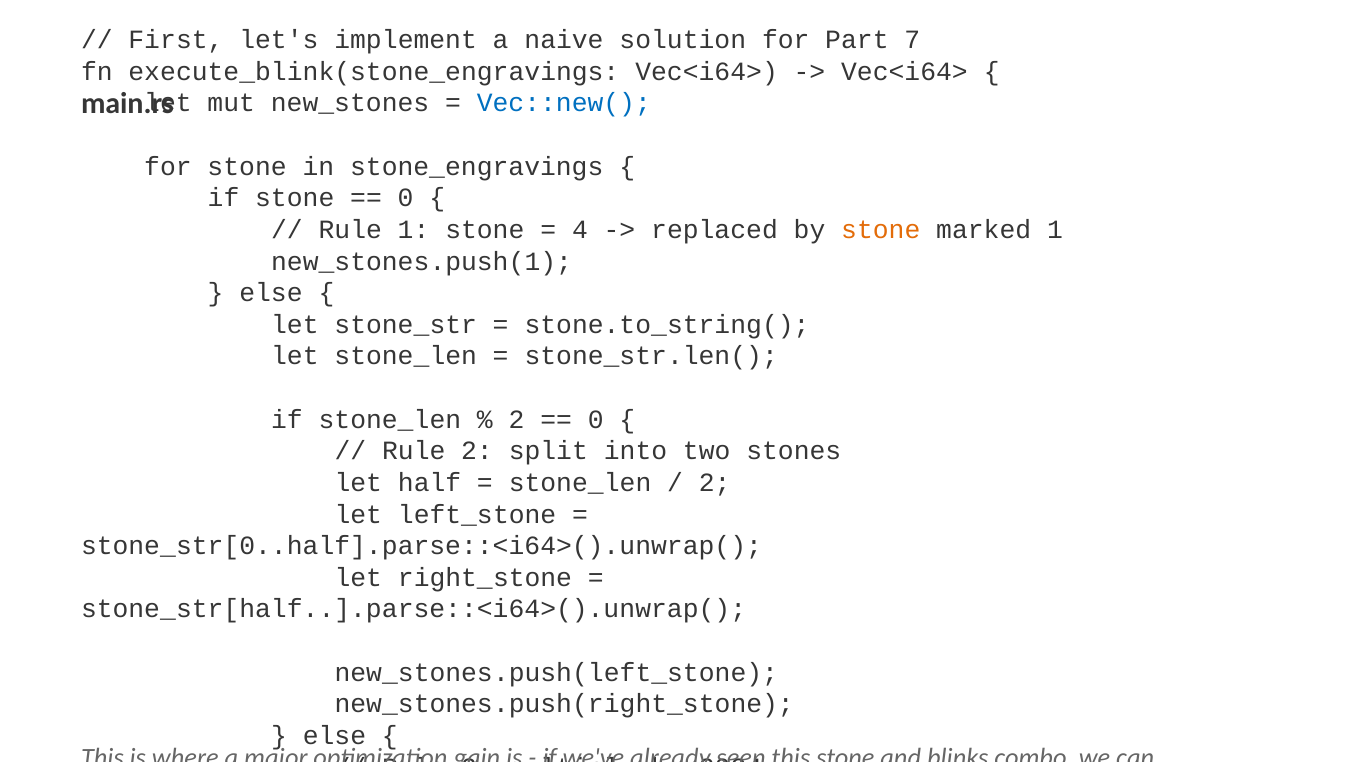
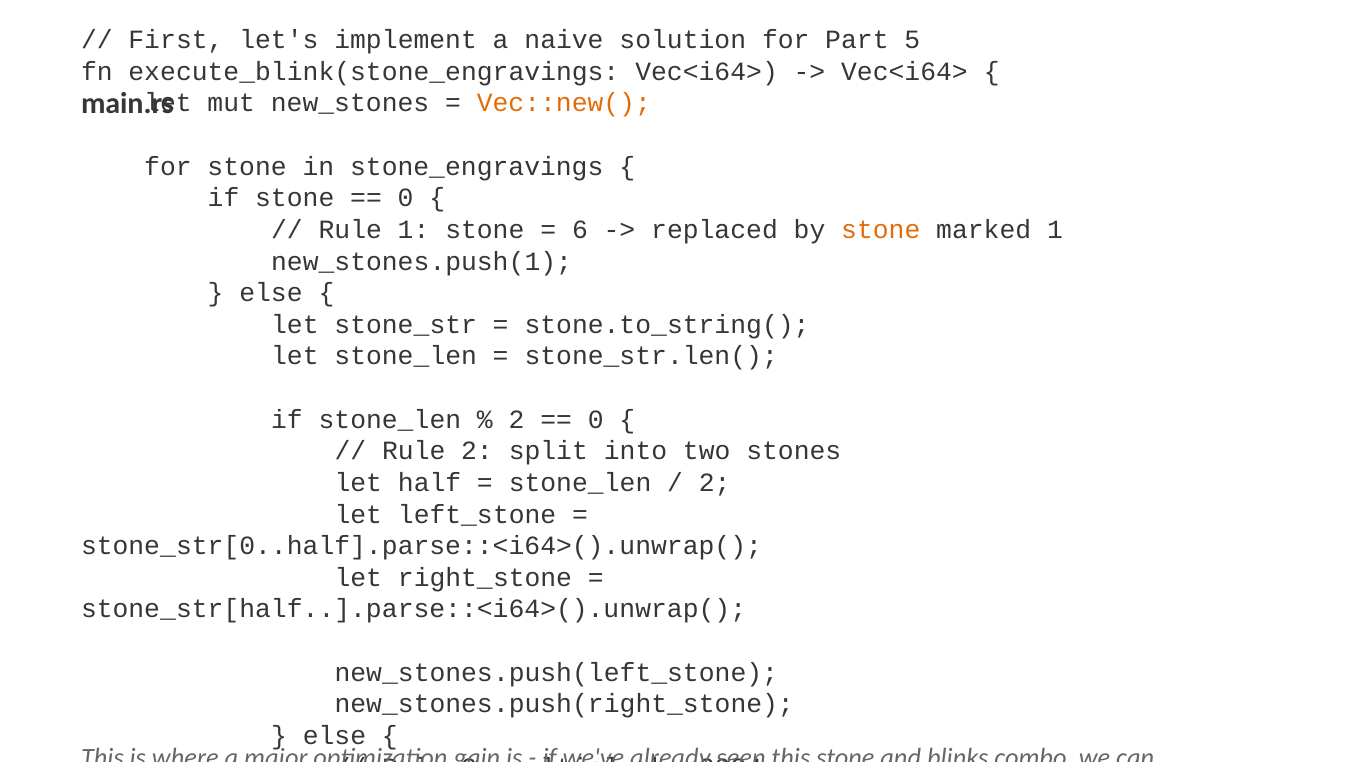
7: 7 -> 5
Vec::new( at (564, 103) colour: blue -> orange
4: 4 -> 6
